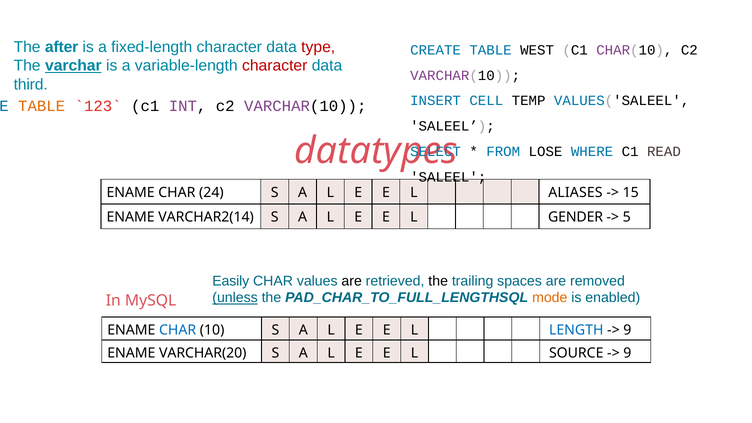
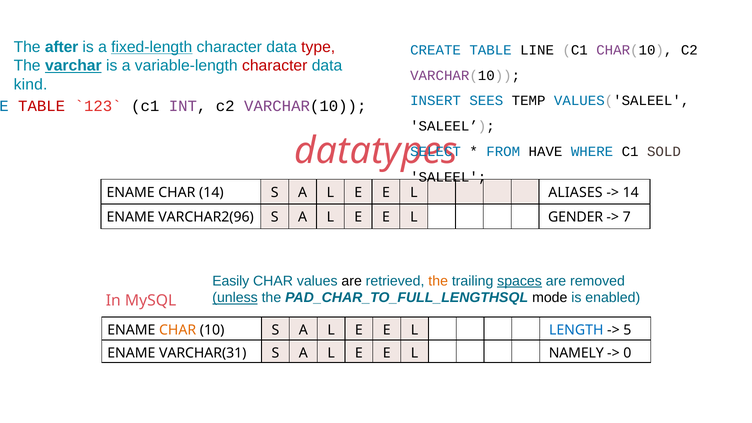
fixed-length underline: none -> present
WEST: WEST -> LINE
third: third -> kind
CELL: CELL -> SEES
TABLE at (42, 106) colour: orange -> red
LOSE: LOSE -> HAVE
READ: READ -> SOLD
CHAR 24: 24 -> 14
15 at (631, 192): 15 -> 14
VARCHAR2(14: VARCHAR2(14 -> VARCHAR2(96
5: 5 -> 7
the at (438, 281) colour: black -> orange
spaces underline: none -> present
mode colour: orange -> black
CHAR at (178, 330) colour: blue -> orange
9 at (627, 330): 9 -> 5
VARCHAR(20: VARCHAR(20 -> VARCHAR(31
SOURCE: SOURCE -> NAMELY
9 at (627, 353): 9 -> 0
